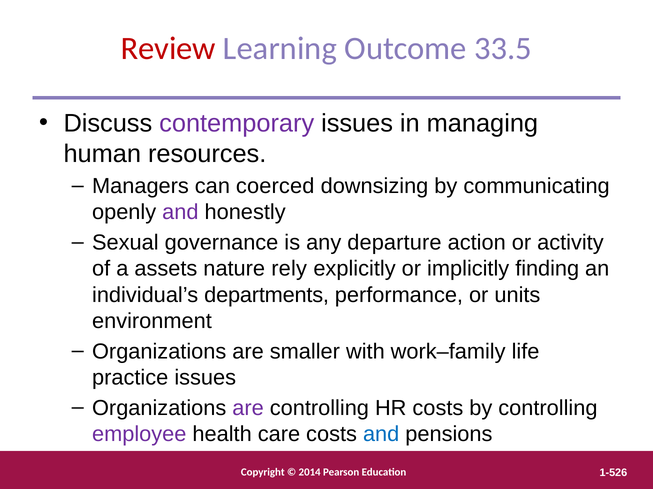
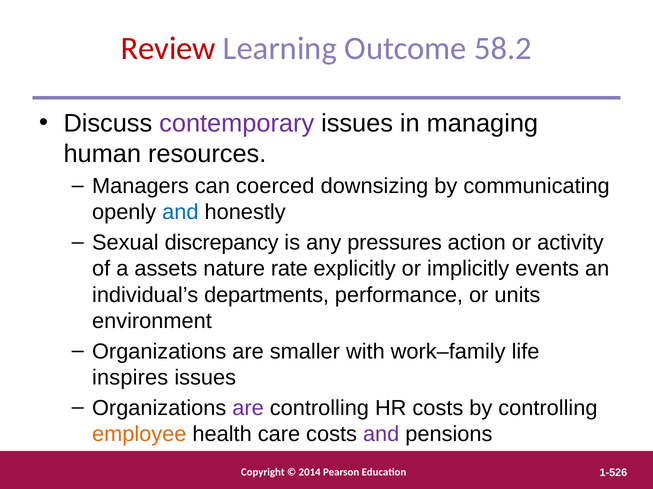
33.5: 33.5 -> 58.2
and at (180, 213) colour: purple -> blue
governance: governance -> discrepancy
departure: departure -> pressures
rely: rely -> rate
finding: finding -> events
practice: practice -> inspires
employee colour: purple -> orange
and at (381, 435) colour: blue -> purple
